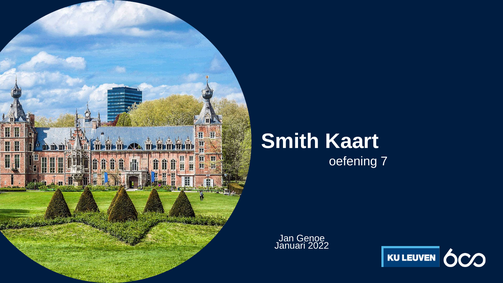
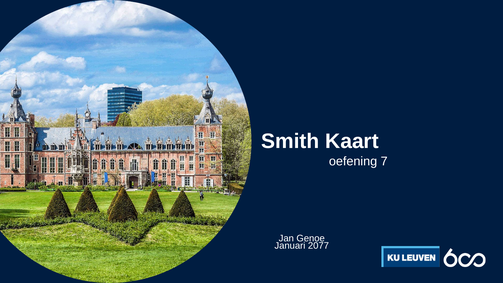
2022: 2022 -> 2077
